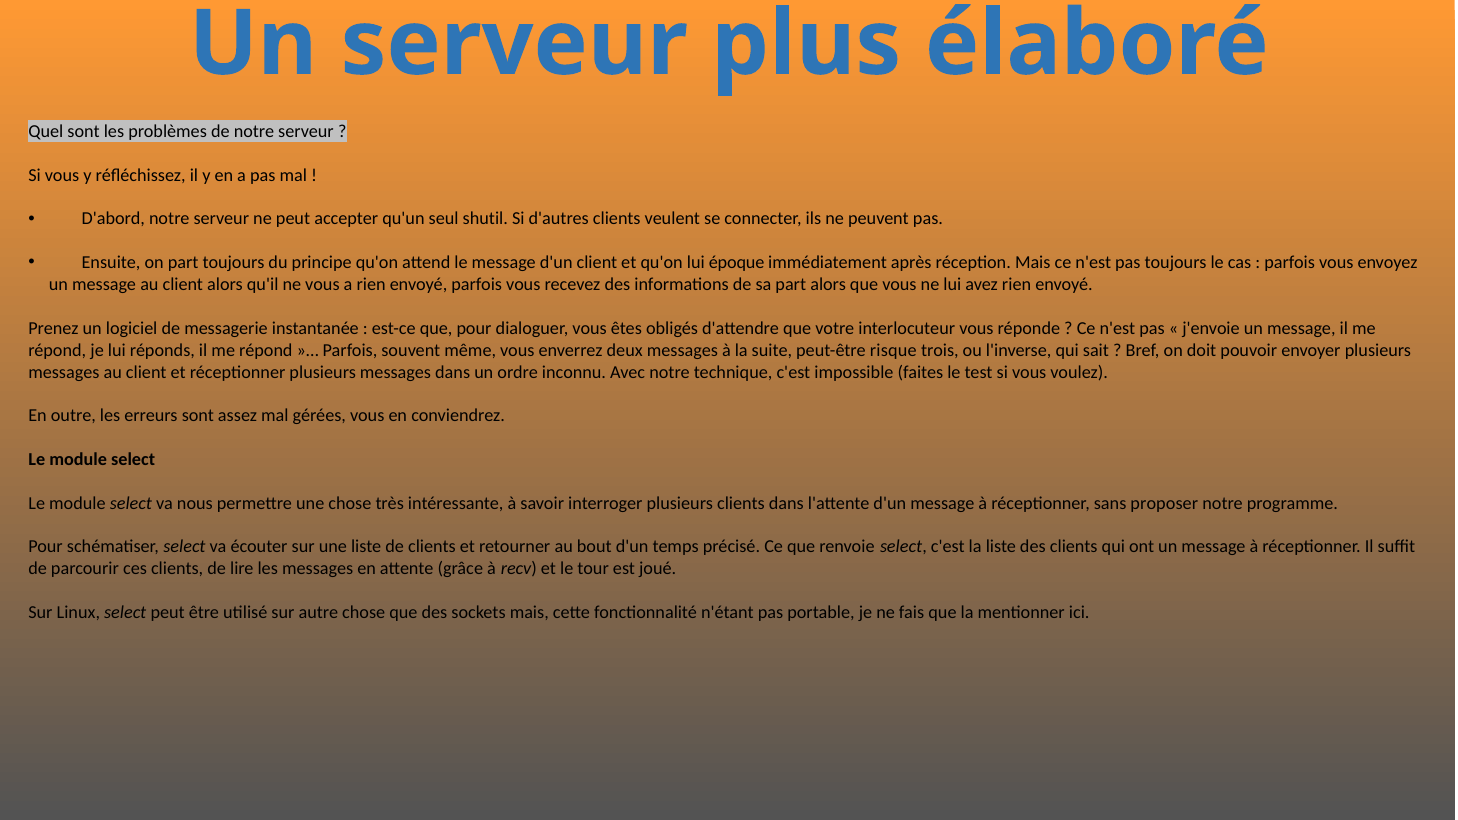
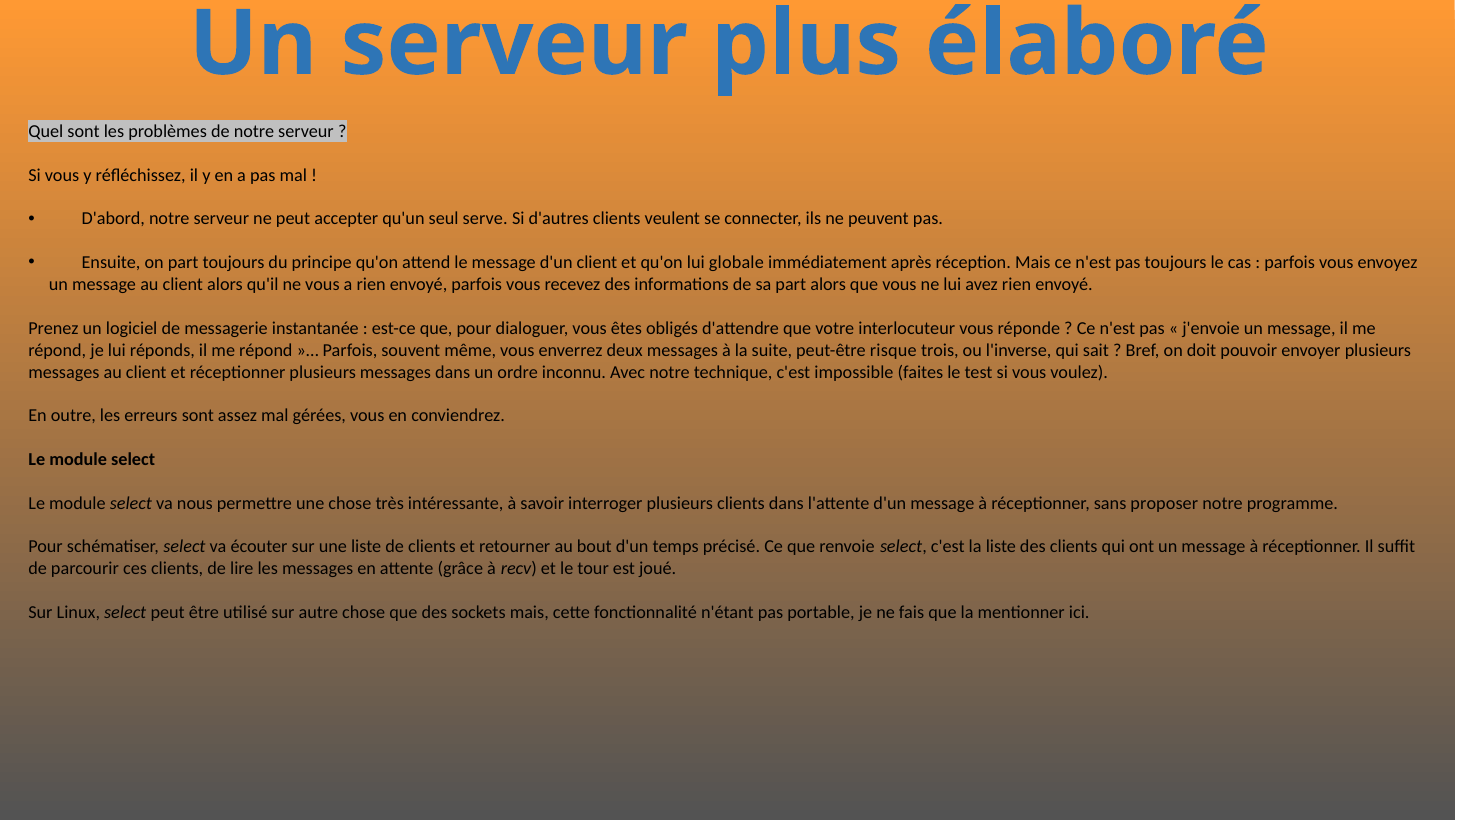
shutil: shutil -> serve
époque: époque -> globale
